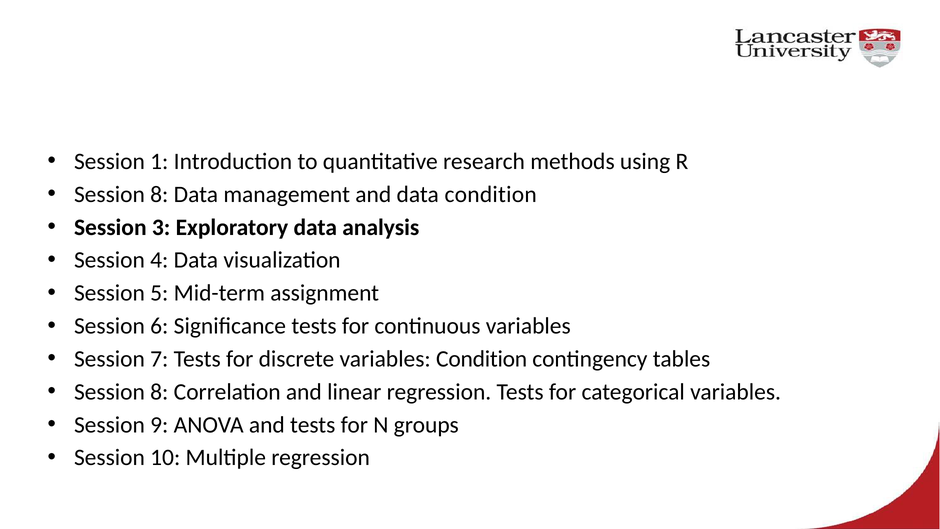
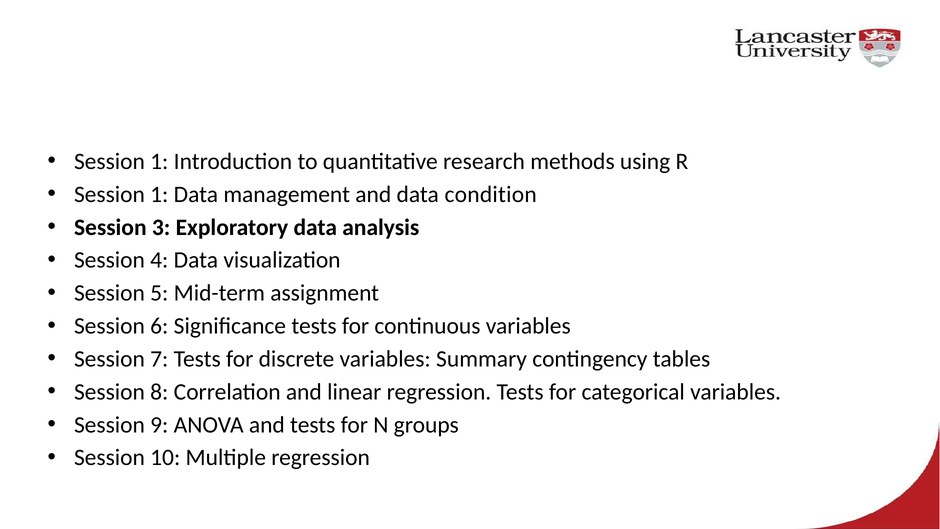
8 at (159, 194): 8 -> 1
variables Condition: Condition -> Summary
